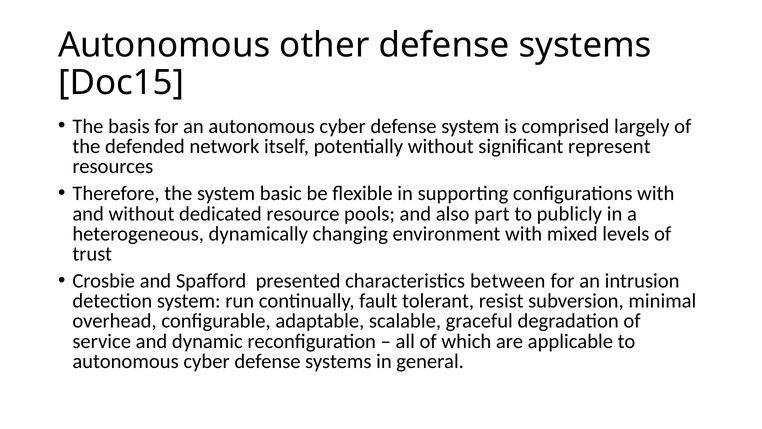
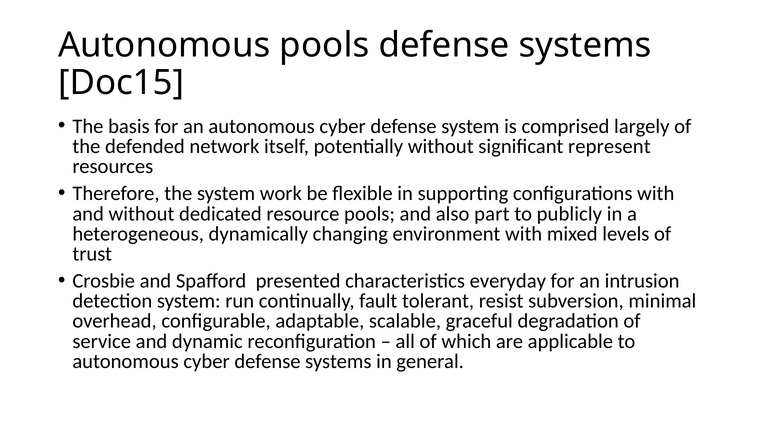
Autonomous other: other -> pools
basic: basic -> work
between: between -> everyday
